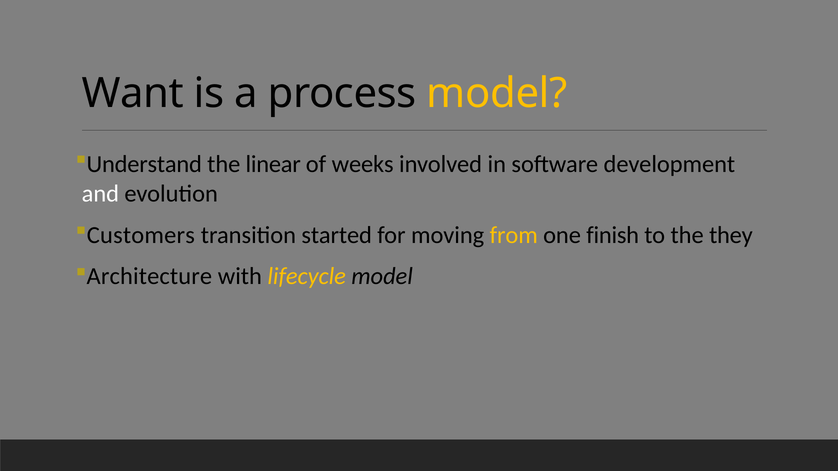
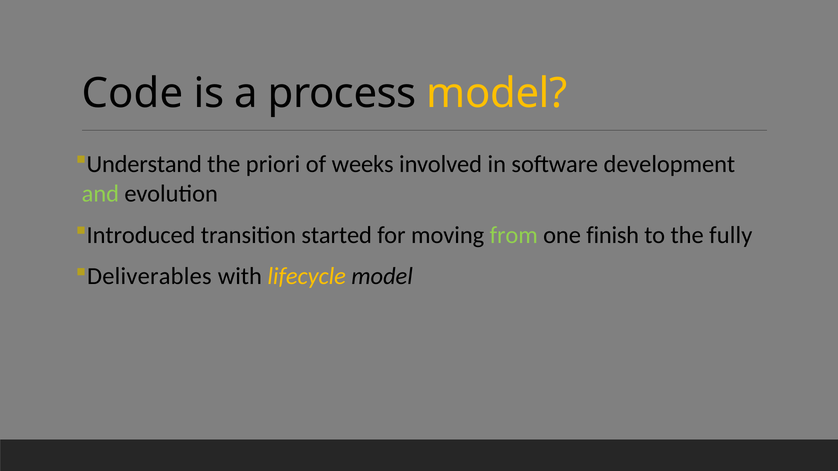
Want: Want -> Code
linear: linear -> priori
and colour: white -> light green
Customers: Customers -> Introduced
from colour: yellow -> light green
they: they -> fully
Architecture: Architecture -> Deliverables
